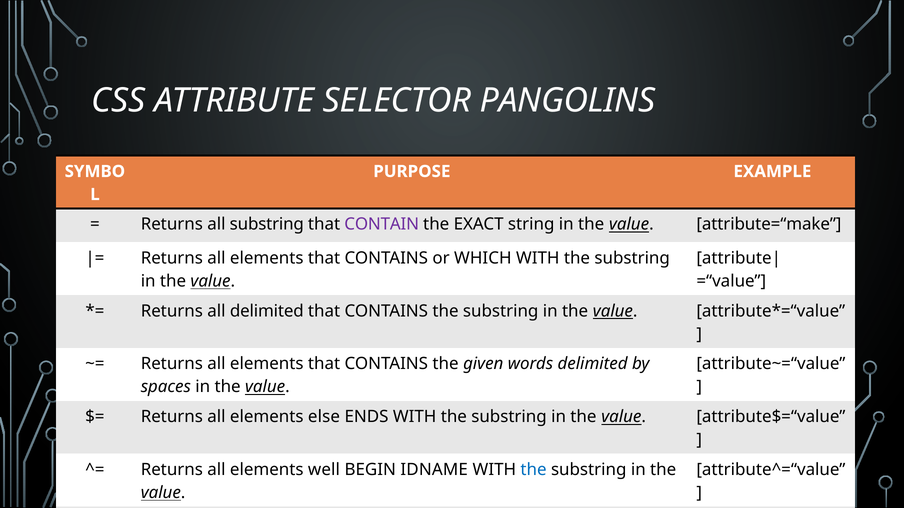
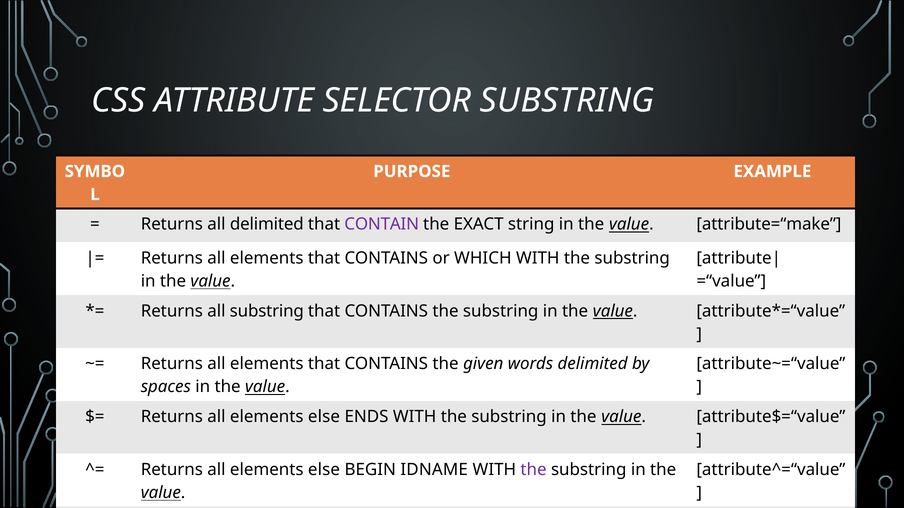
SELECTOR PANGOLINS: PANGOLINS -> SUBSTRING
all substring: substring -> delimited
all delimited: delimited -> substring
well at (324, 470): well -> else
the at (534, 470) colour: blue -> purple
